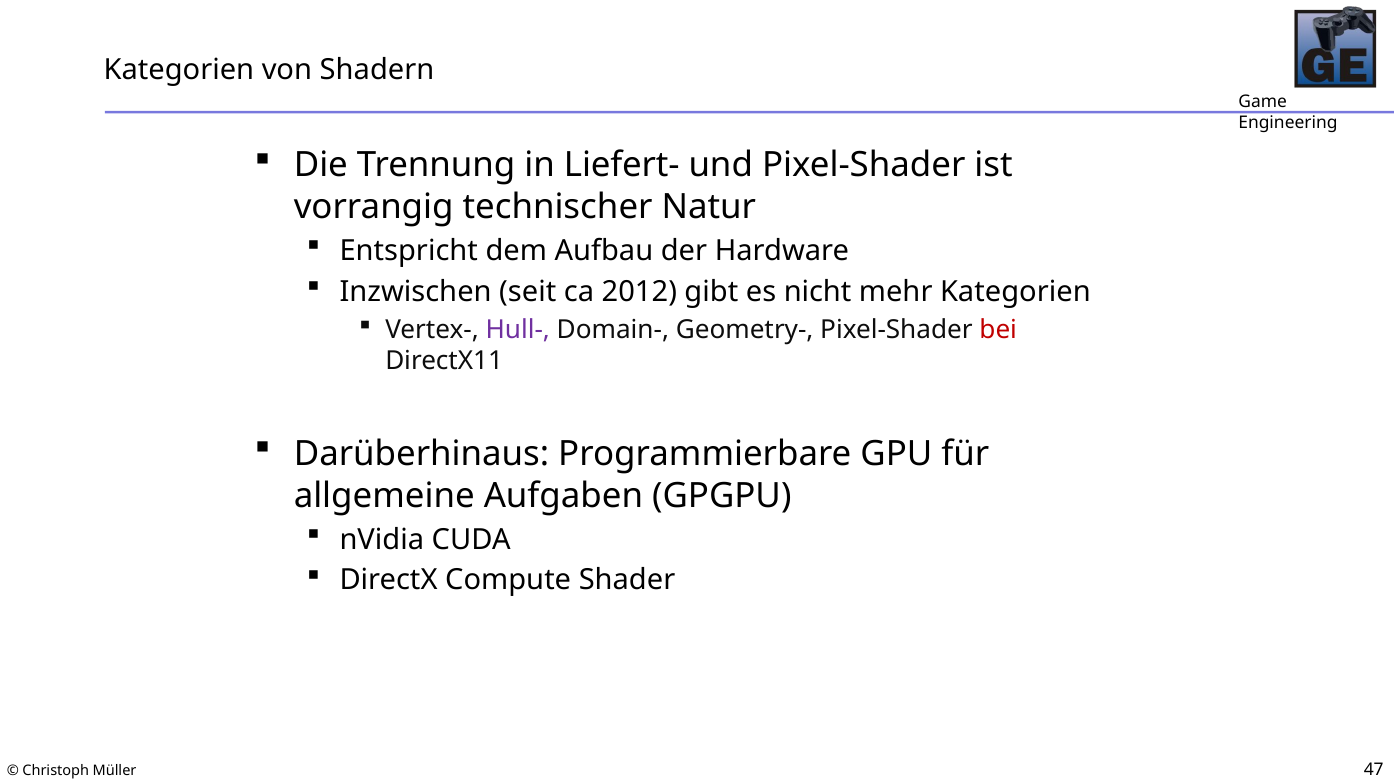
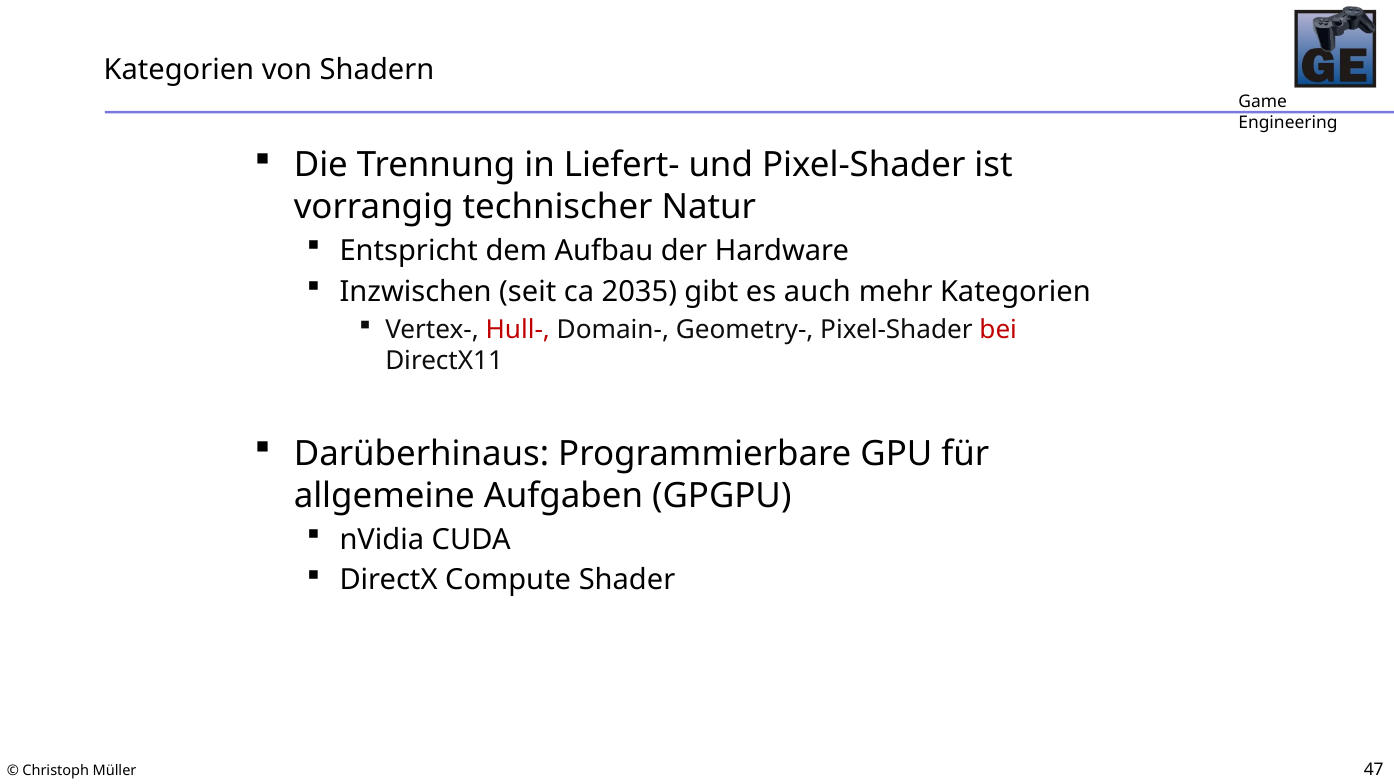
2012: 2012 -> 2035
nicht: nicht -> auch
Hull- colour: purple -> red
